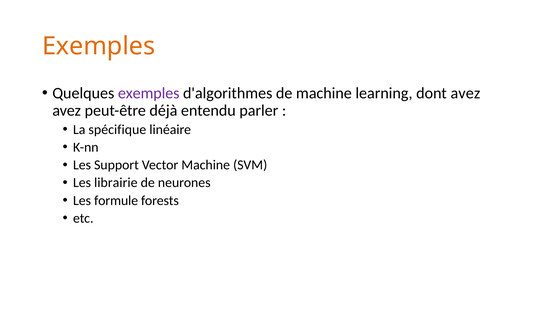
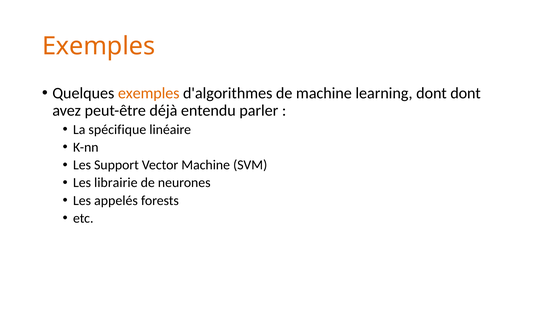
exemples at (149, 93) colour: purple -> orange
dont avez: avez -> dont
formule: formule -> appelés
